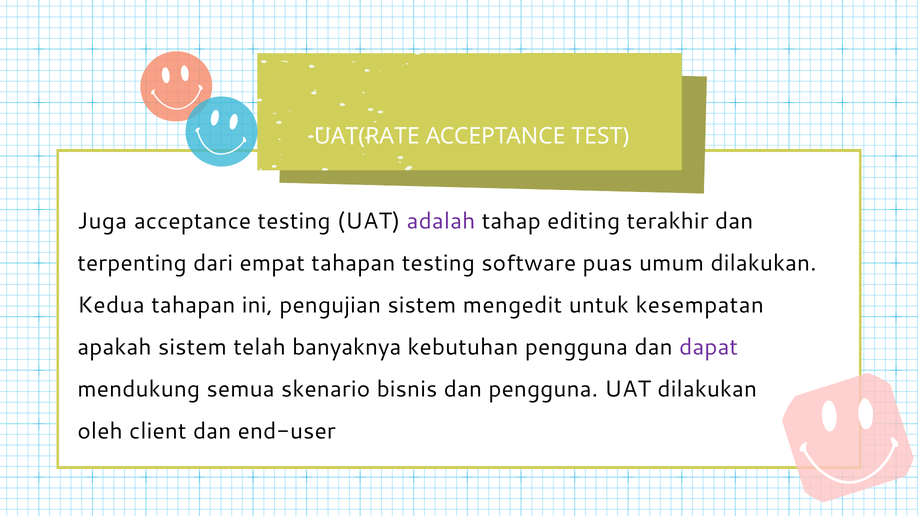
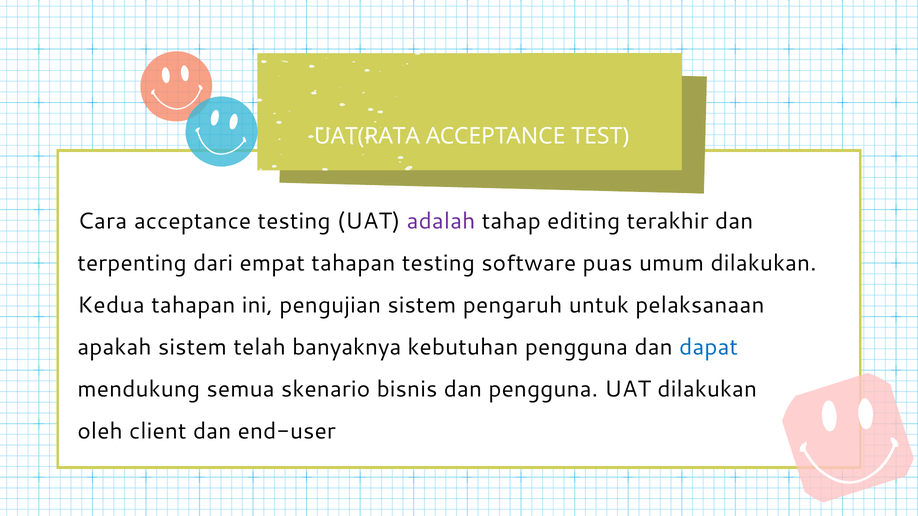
UAT(RATE: UAT(RATE -> UAT(RATA
Juga: Juga -> Cara
mengedit: mengedit -> pengaruh
kesempatan: kesempatan -> pelaksanaan
dapat colour: purple -> blue
